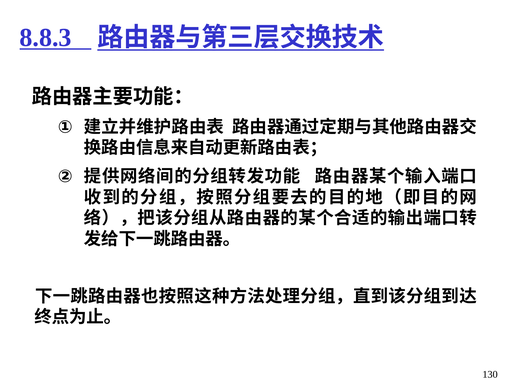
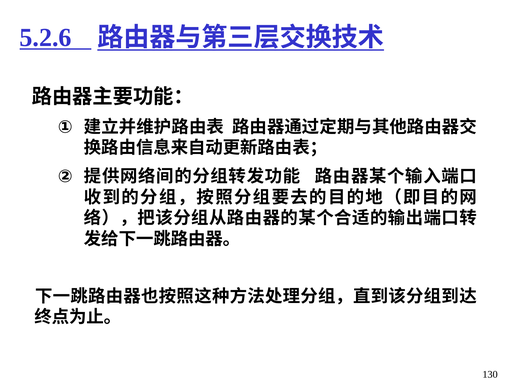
8.8.3: 8.8.3 -> 5.2.6
